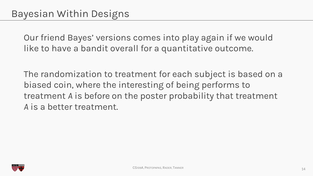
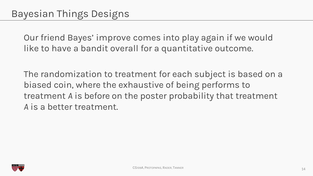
Within: Within -> Things
versions: versions -> improve
interesting: interesting -> exhaustive
